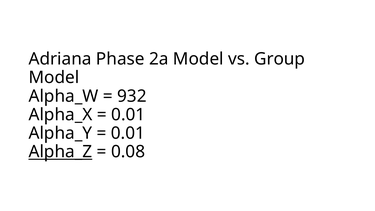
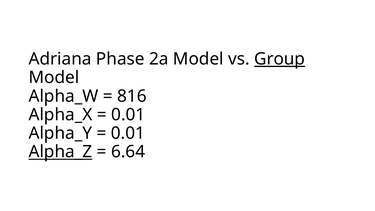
Group underline: none -> present
932: 932 -> 816
0.08: 0.08 -> 6.64
